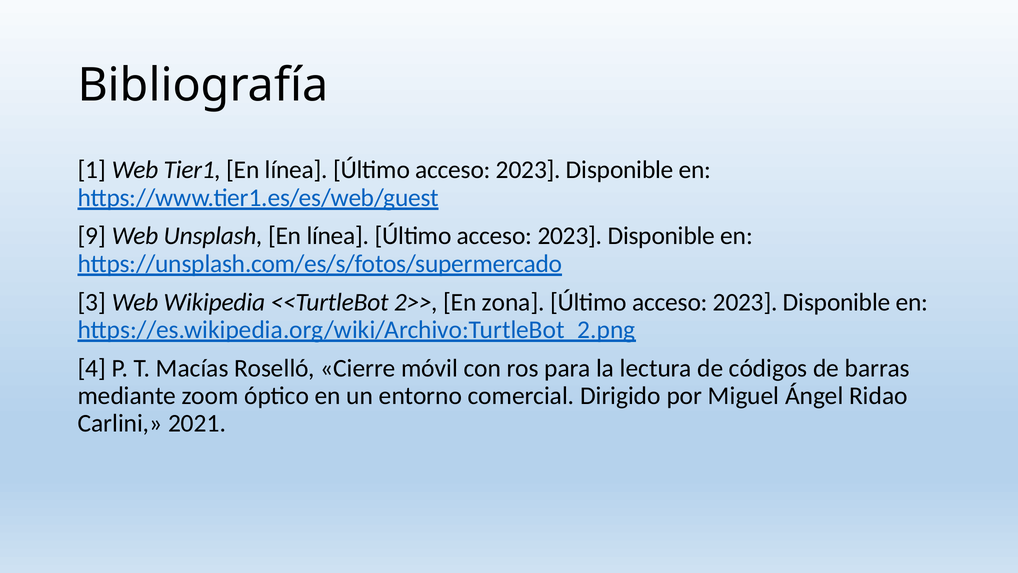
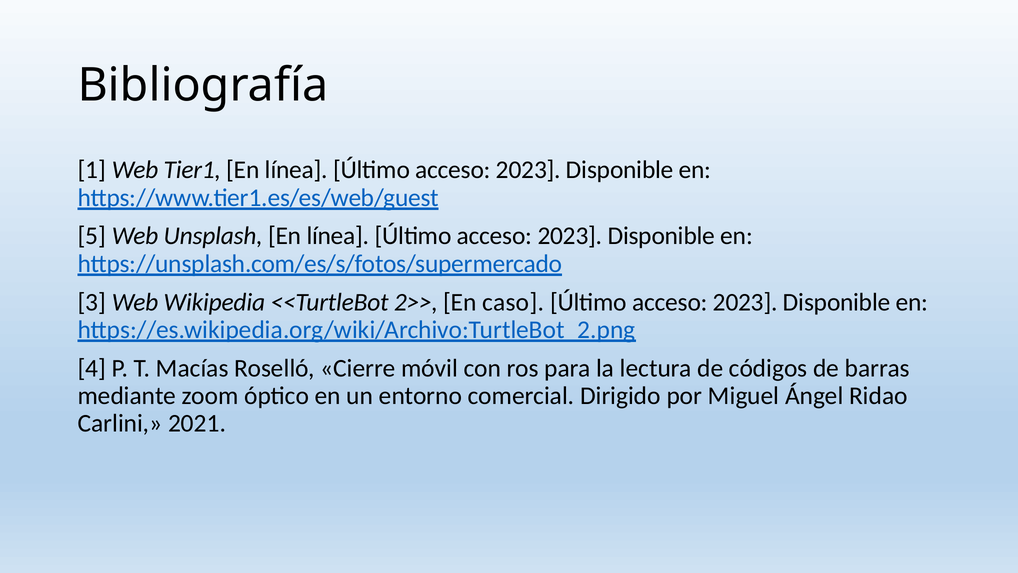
9: 9 -> 5
zona: zona -> caso
